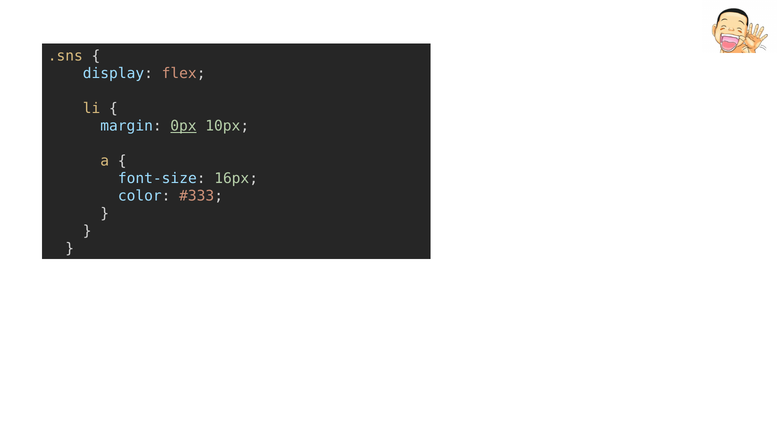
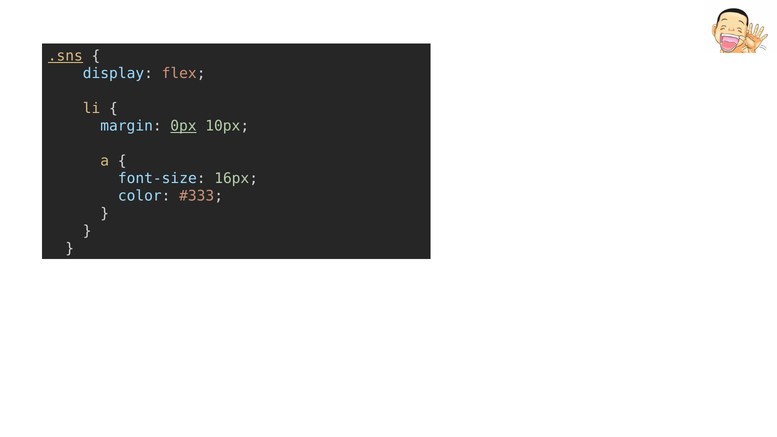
.sns underline: none -> present
